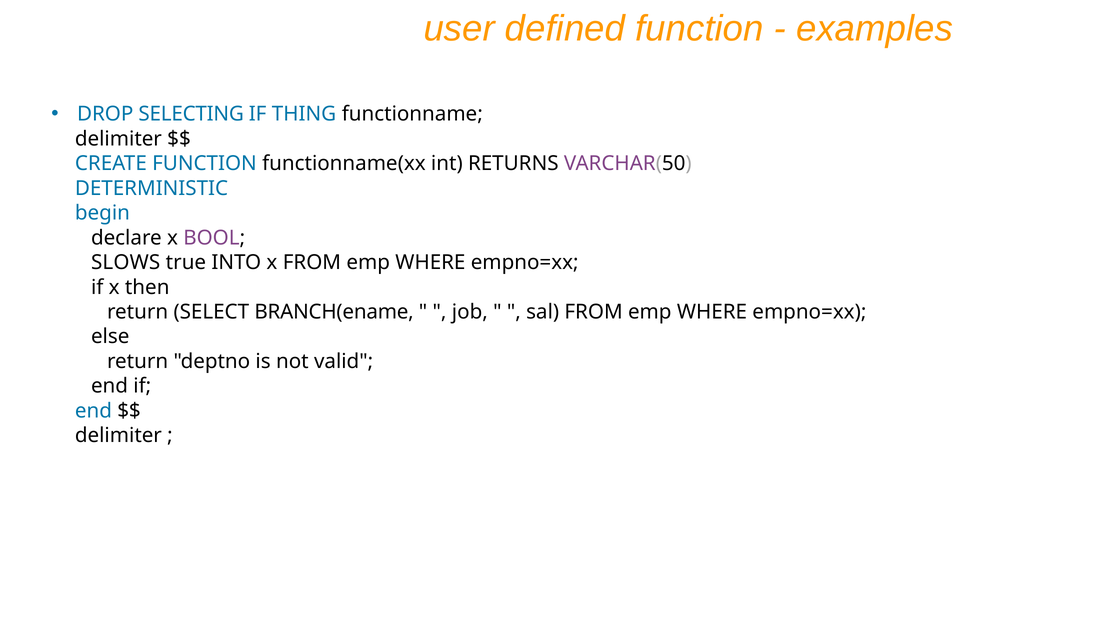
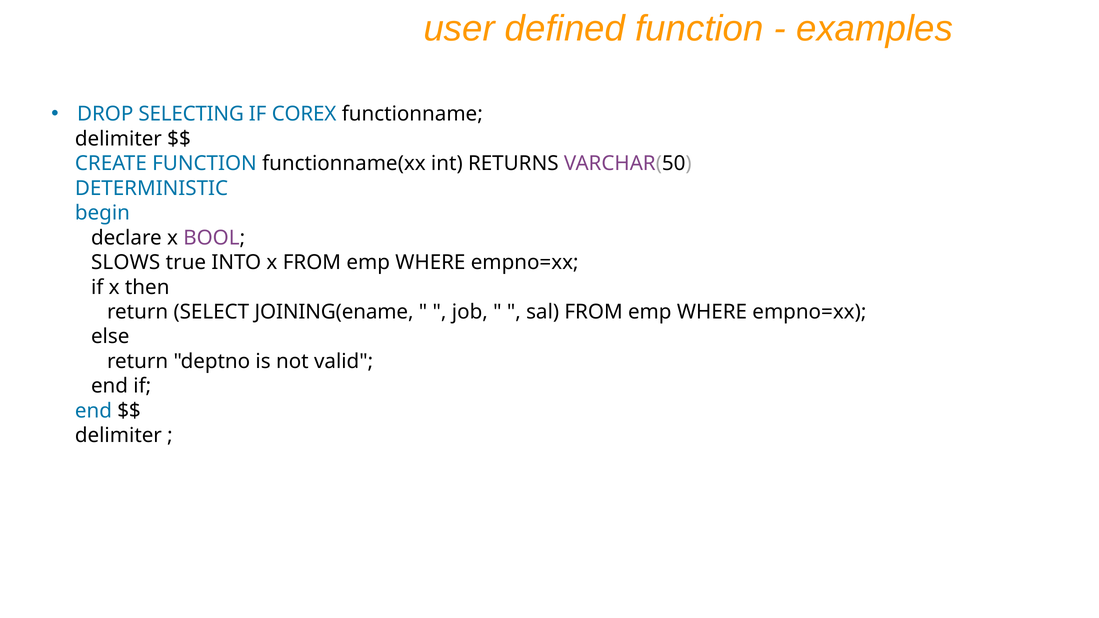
THING: THING -> COREX
BRANCH(ename: BRANCH(ename -> JOINING(ename
